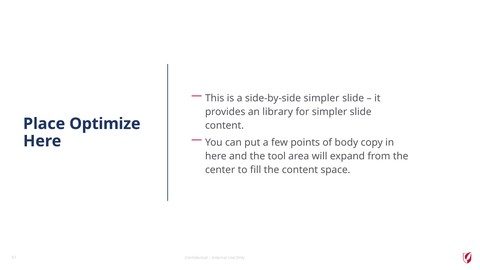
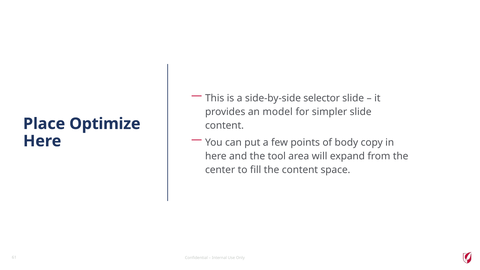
side-by-side simpler: simpler -> selector
library: library -> model
